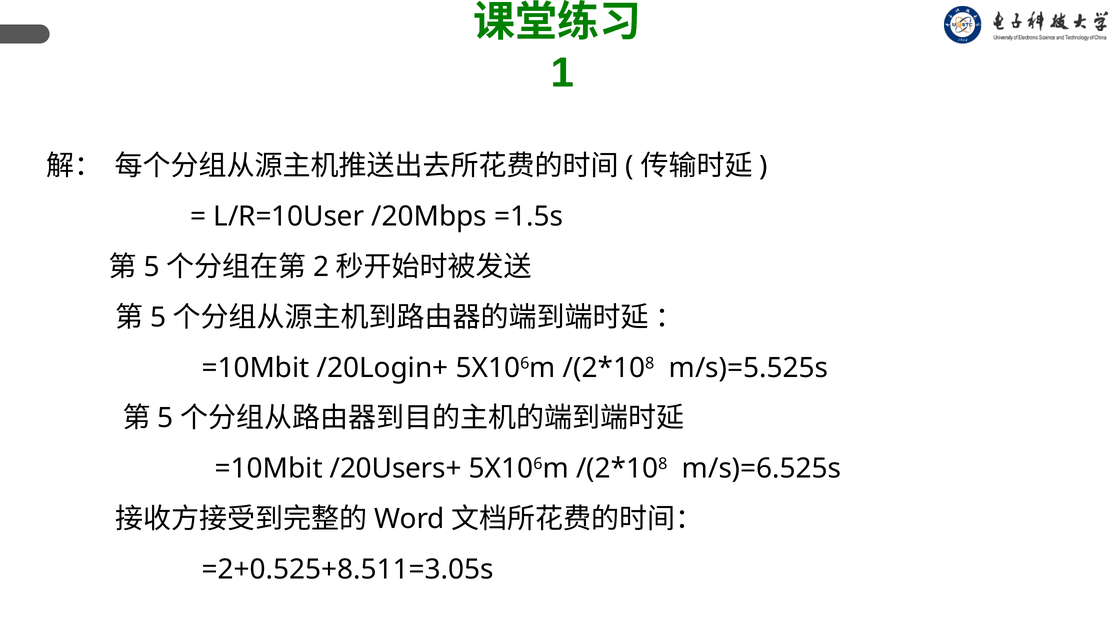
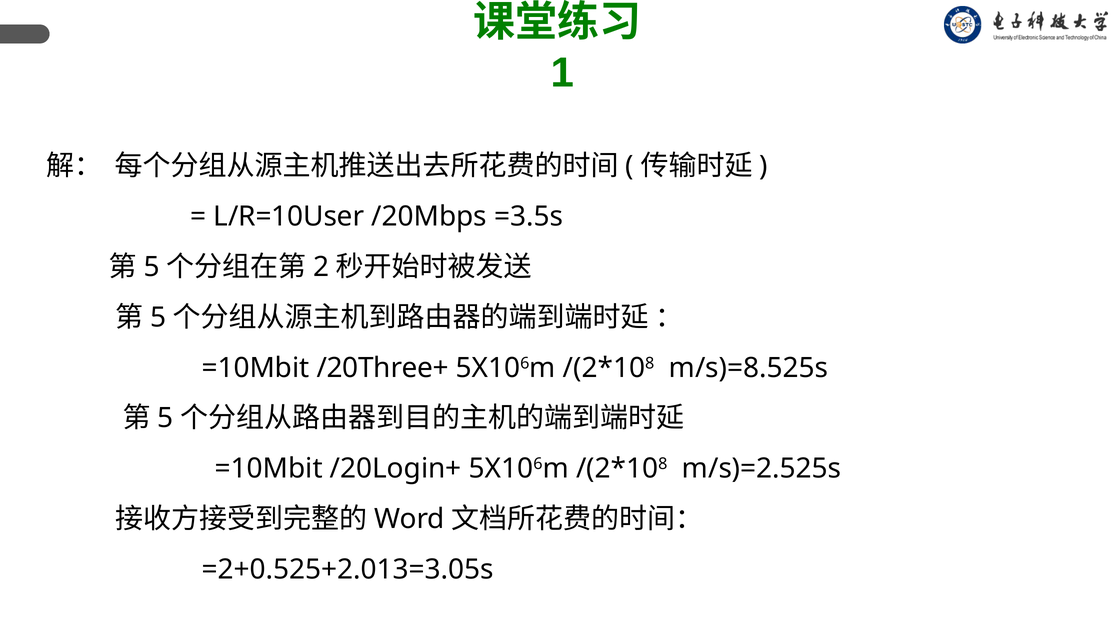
=1.5s: =1.5s -> =3.5s
/20Login+: /20Login+ -> /20Three+
m/s)=5.525s: m/s)=5.525s -> m/s)=8.525s
/20Users+: /20Users+ -> /20Login+
m/s)=6.525s: m/s)=6.525s -> m/s)=2.525s
=2+0.525+8.511=3.05s: =2+0.525+8.511=3.05s -> =2+0.525+2.013=3.05s
